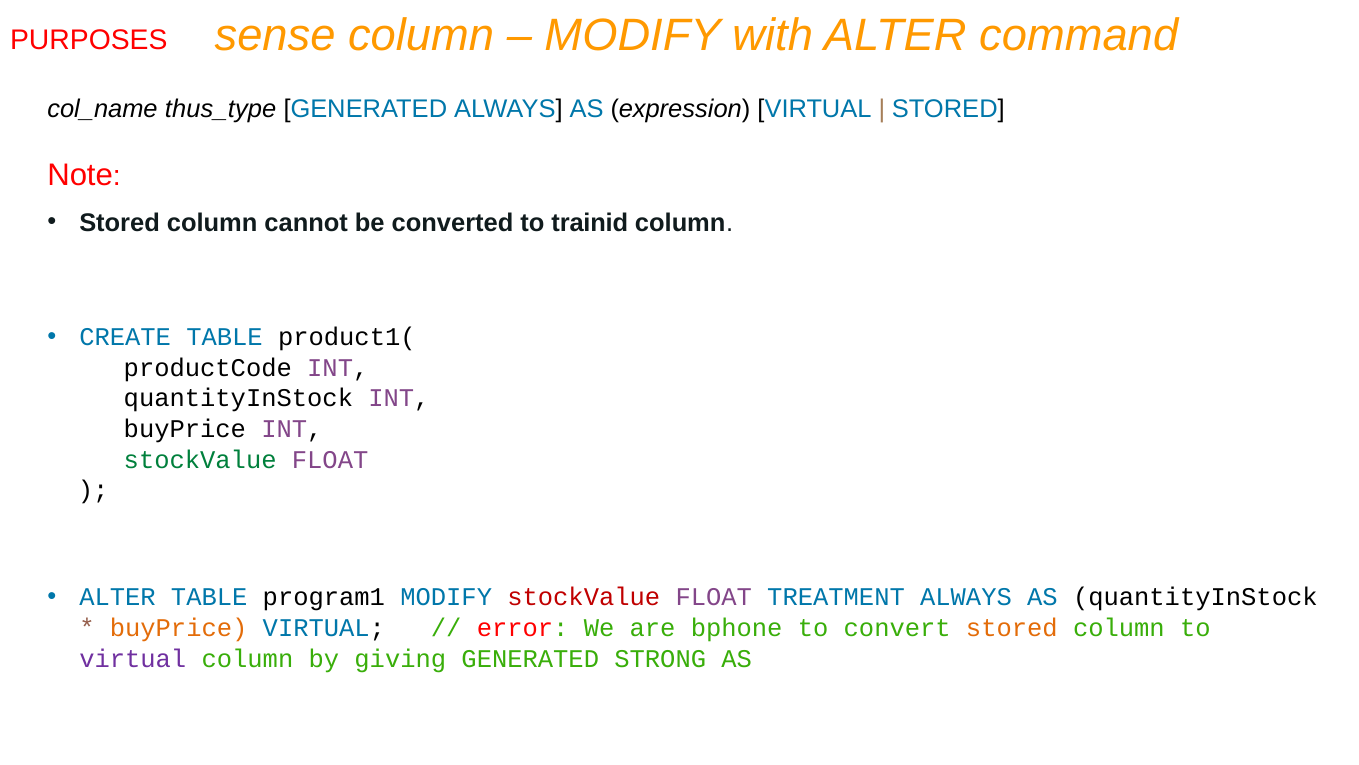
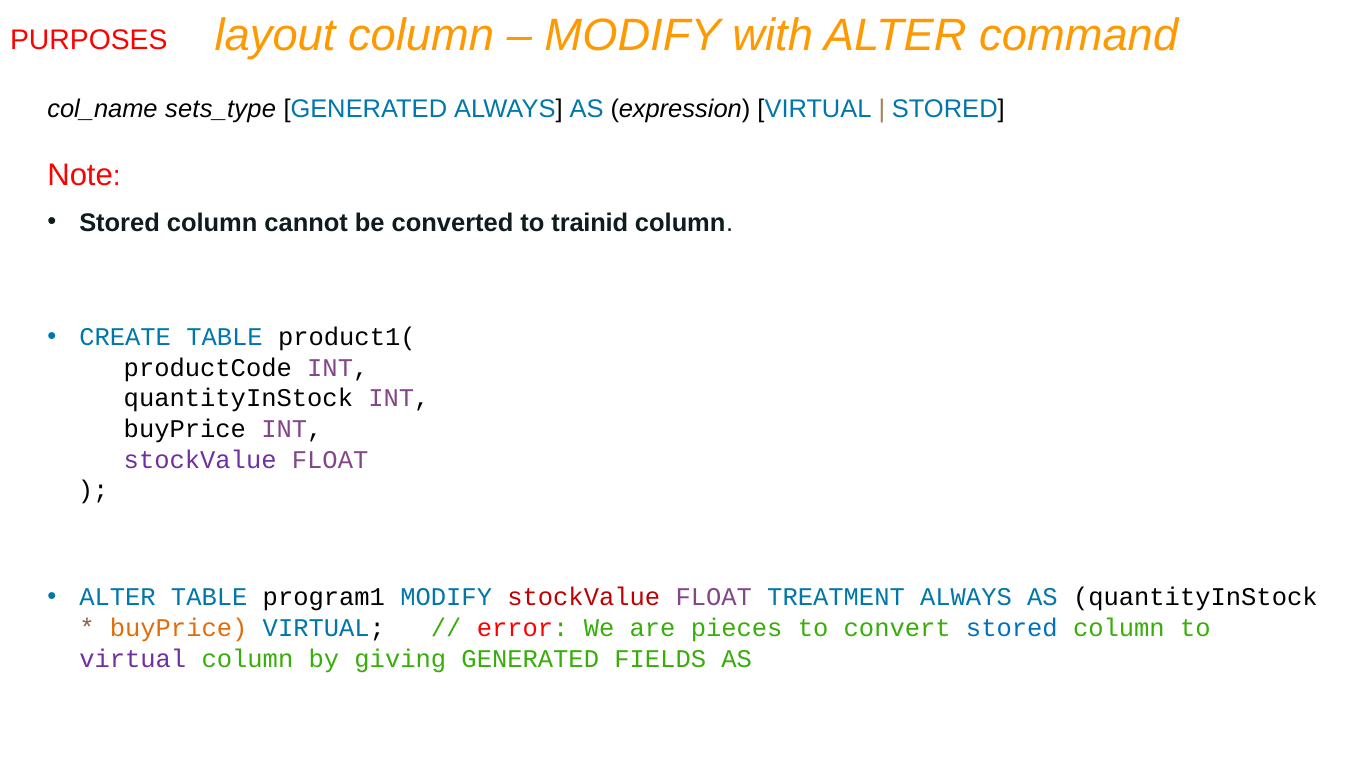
sense: sense -> layout
thus_type: thus_type -> sets_type
stockValue at (200, 459) colour: green -> purple
bphone: bphone -> pieces
stored at (1012, 628) colour: orange -> blue
STRONG: STRONG -> FIELDS
